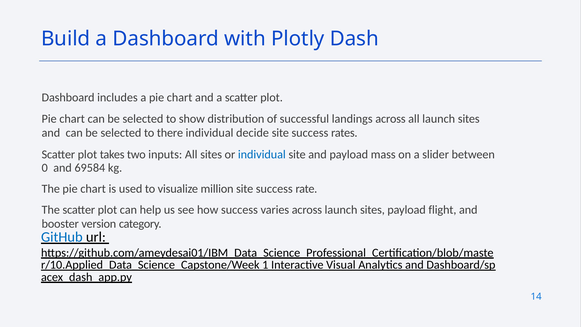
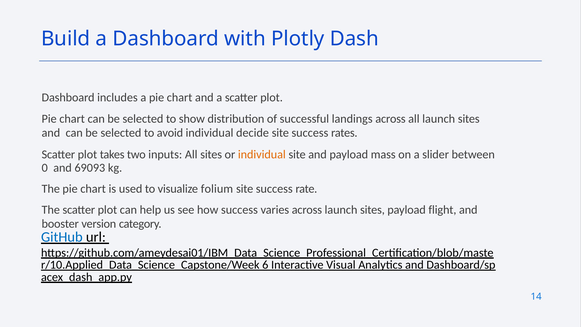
there: there -> avoid
individual at (262, 154) colour: blue -> orange
69584: 69584 -> 69093
million: million -> folium
1: 1 -> 6
